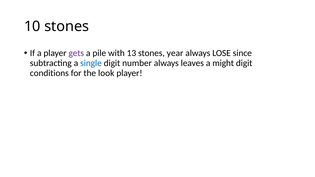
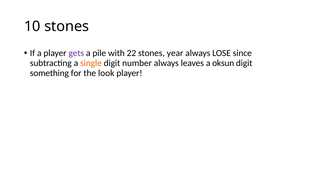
13: 13 -> 22
single colour: blue -> orange
might: might -> oksun
conditions: conditions -> something
